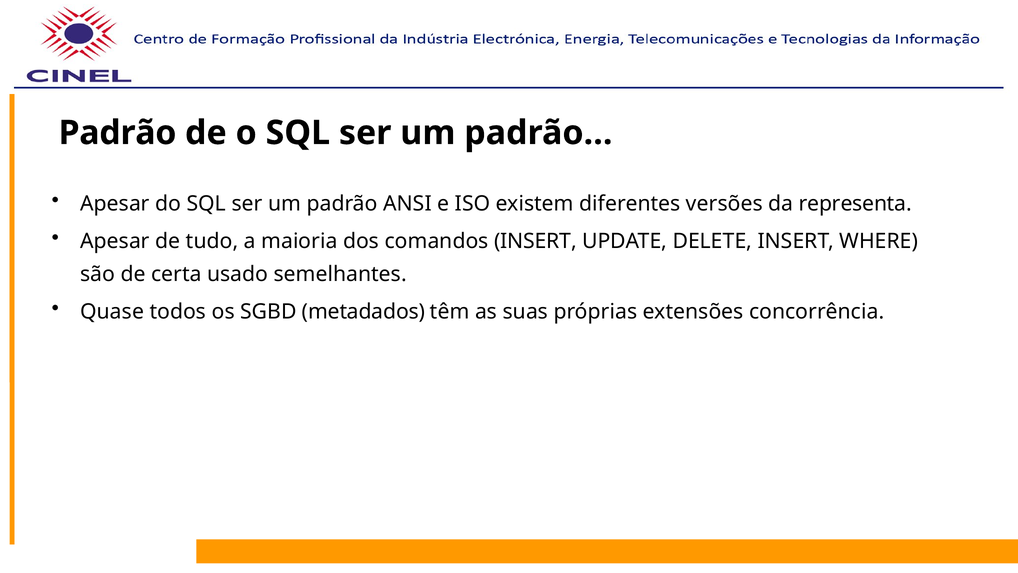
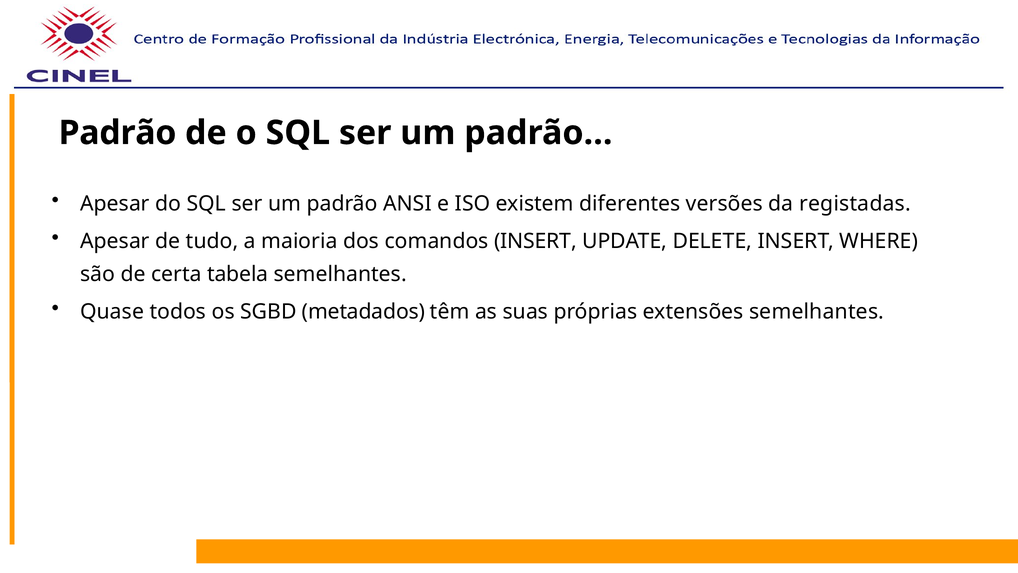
representa: representa -> registadas
usado: usado -> tabela
extensões concorrência: concorrência -> semelhantes
